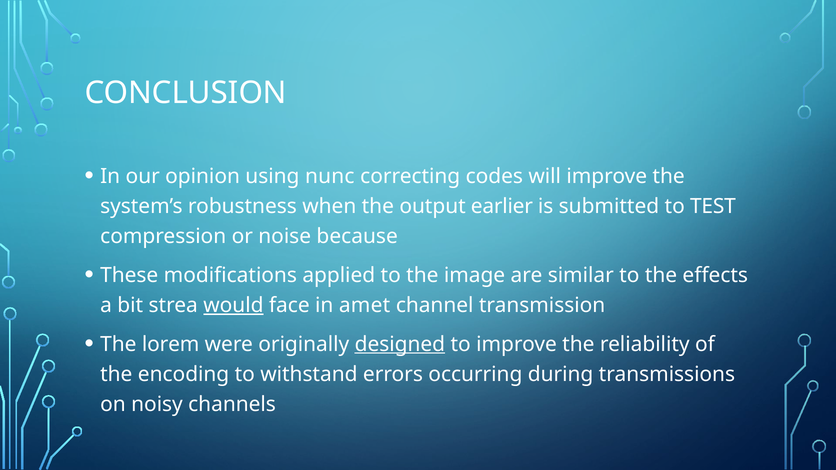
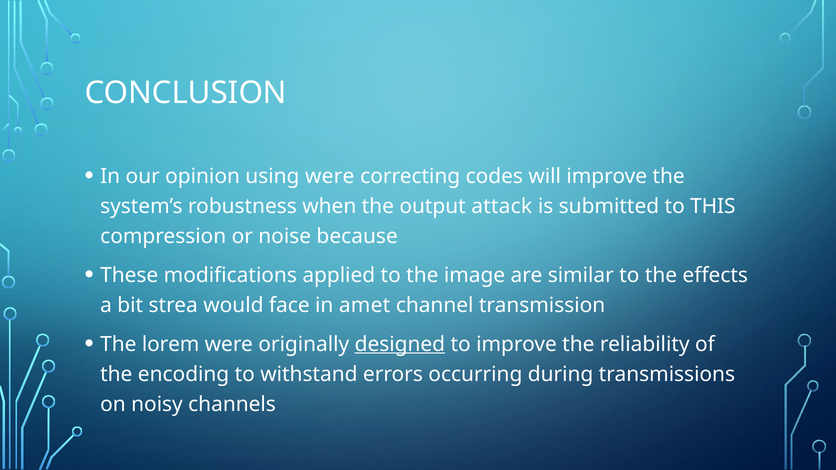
using nunc: nunc -> were
earlier: earlier -> attack
TEST: TEST -> THIS
would underline: present -> none
